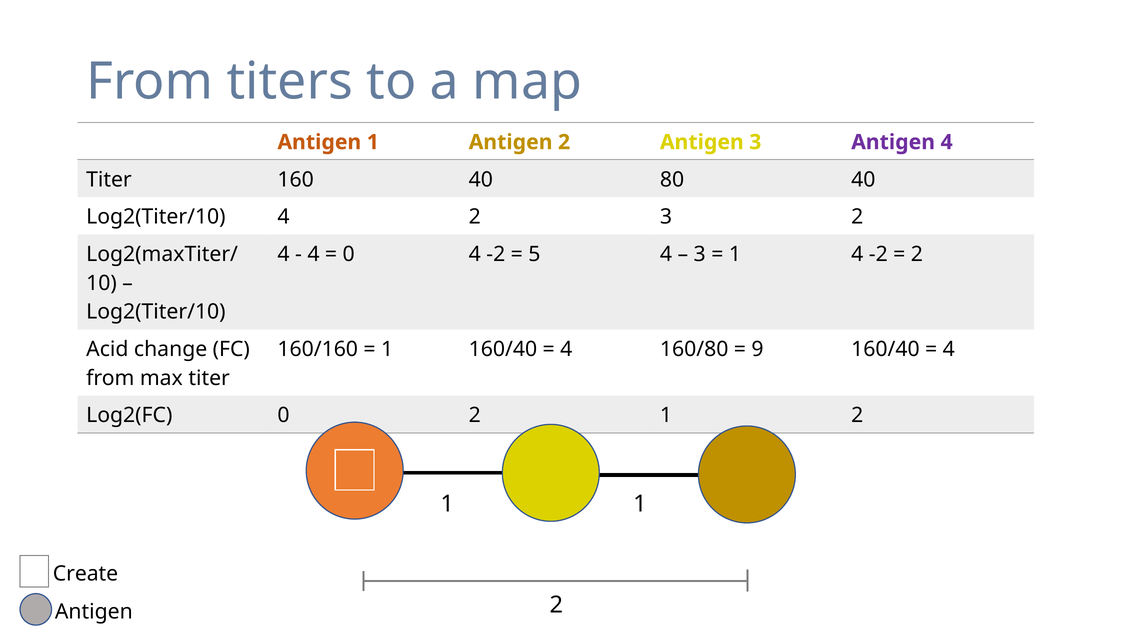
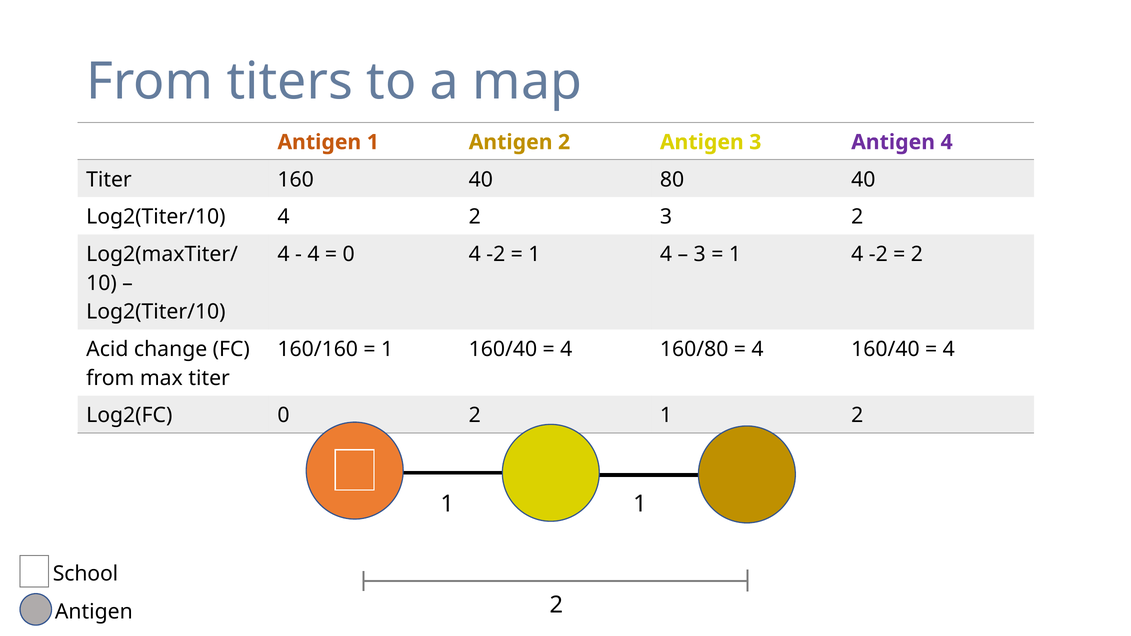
5 at (534, 254): 5 -> 1
9 at (758, 349): 9 -> 4
Create: Create -> School
